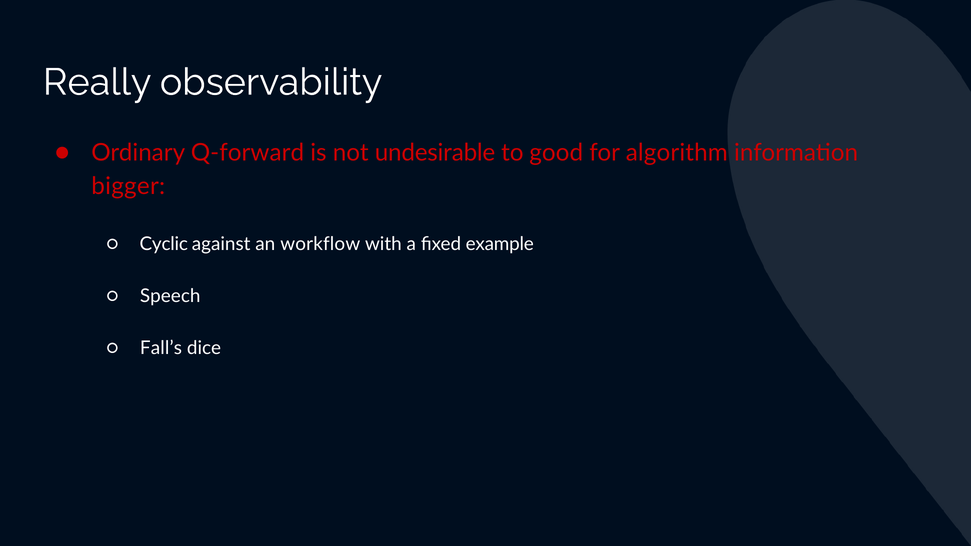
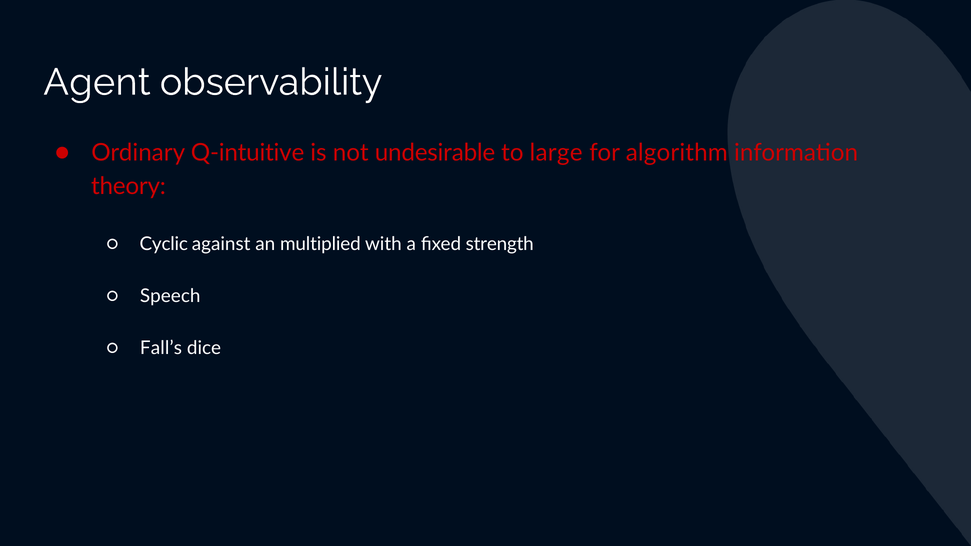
Really: Really -> Agent
Q-forward: Q-forward -> Q-intuitive
good: good -> large
bigger: bigger -> theory
workflow: workflow -> multiplied
example: example -> strength
